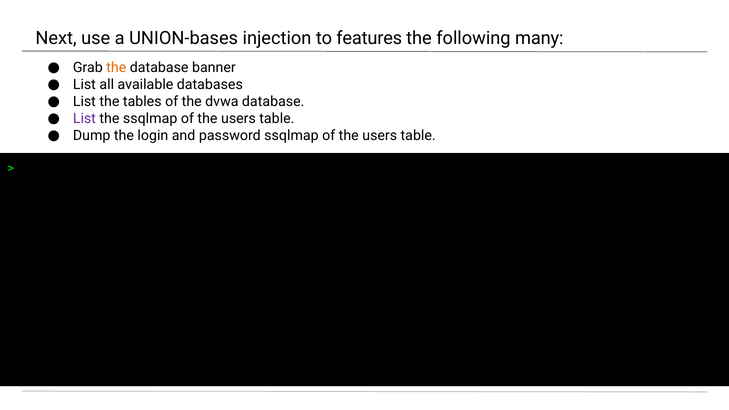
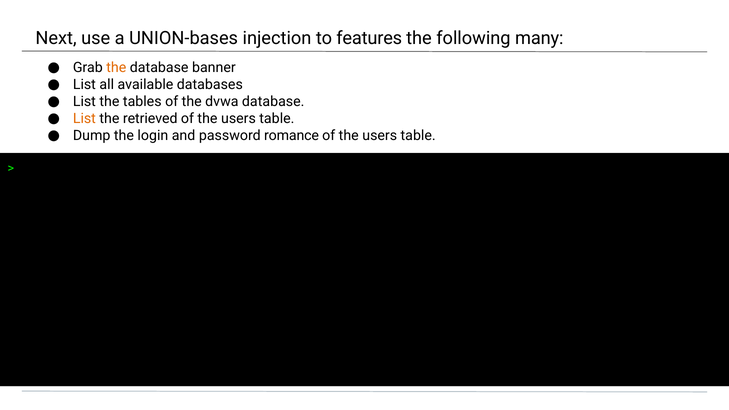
List at (84, 119) colour: purple -> orange
the ssqlmap: ssqlmap -> retrieved
password ssqlmap: ssqlmap -> romance
